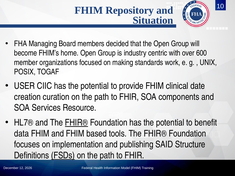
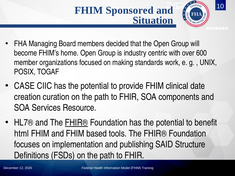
Repository: Repository -> Sponsored
USER: USER -> CASE
data: data -> html
FSDs underline: present -> none
